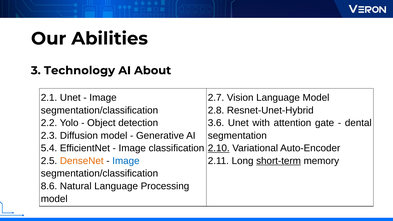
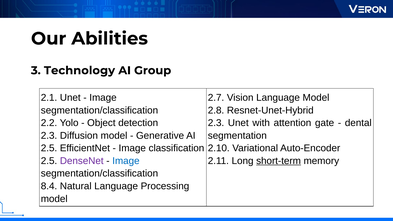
About: About -> Group
3.6 at (216, 123): 3.6 -> 2.3
5.4 at (49, 148): 5.4 -> 2.5
2.10 underline: present -> none
DenseNet colour: orange -> purple
8.6: 8.6 -> 8.4
